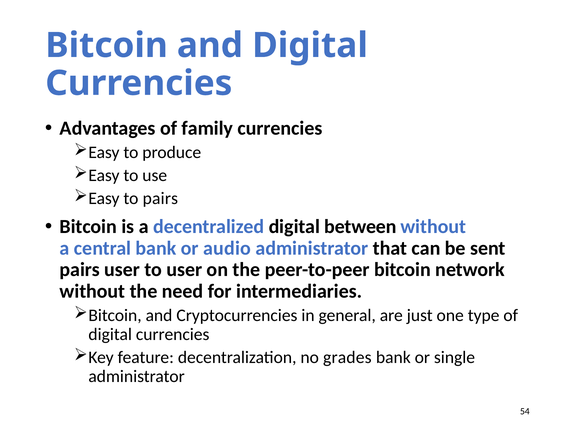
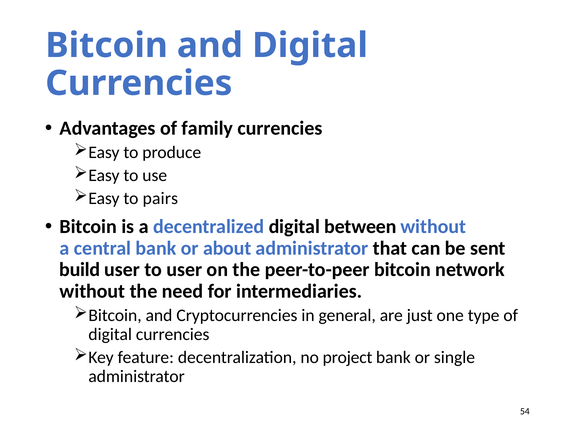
audio: audio -> about
pairs at (80, 270): pairs -> build
grades: grades -> project
